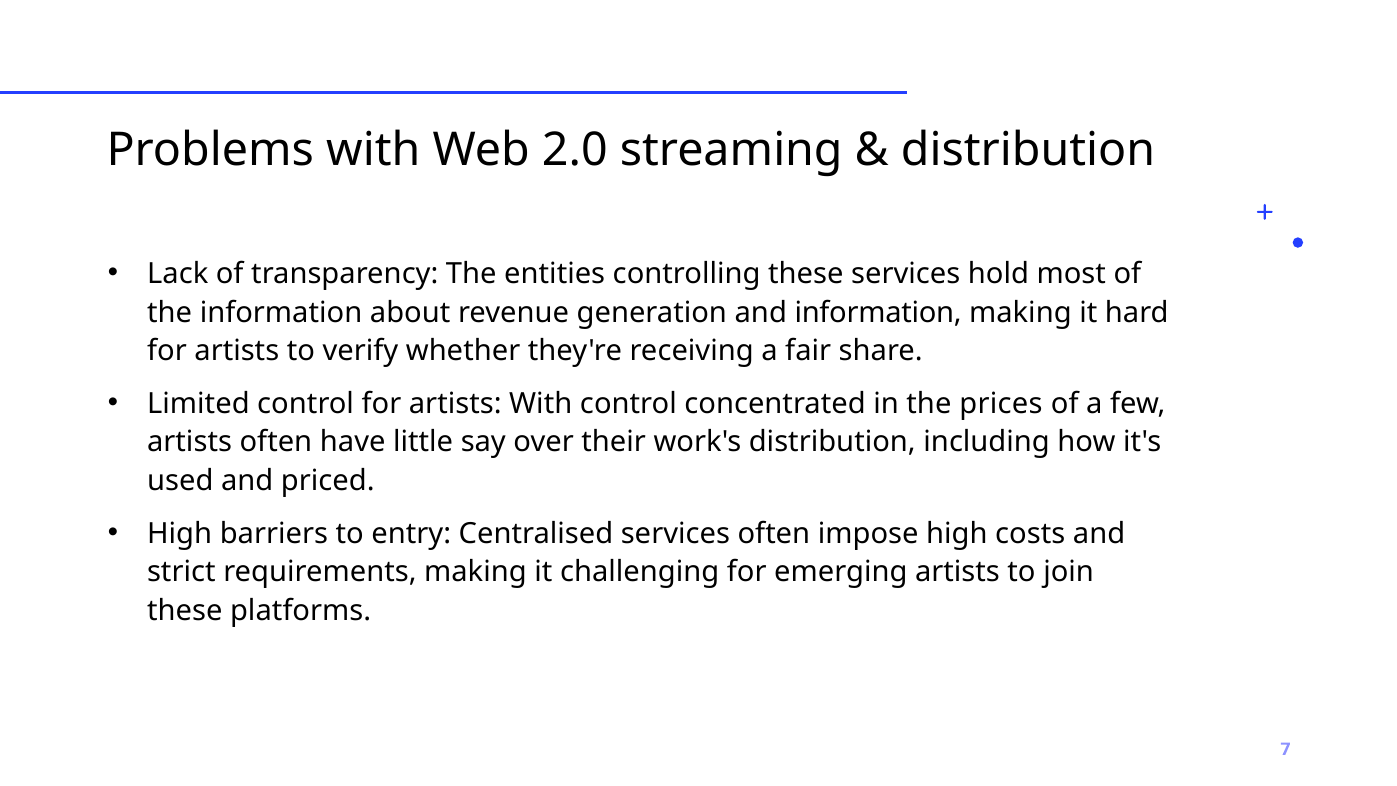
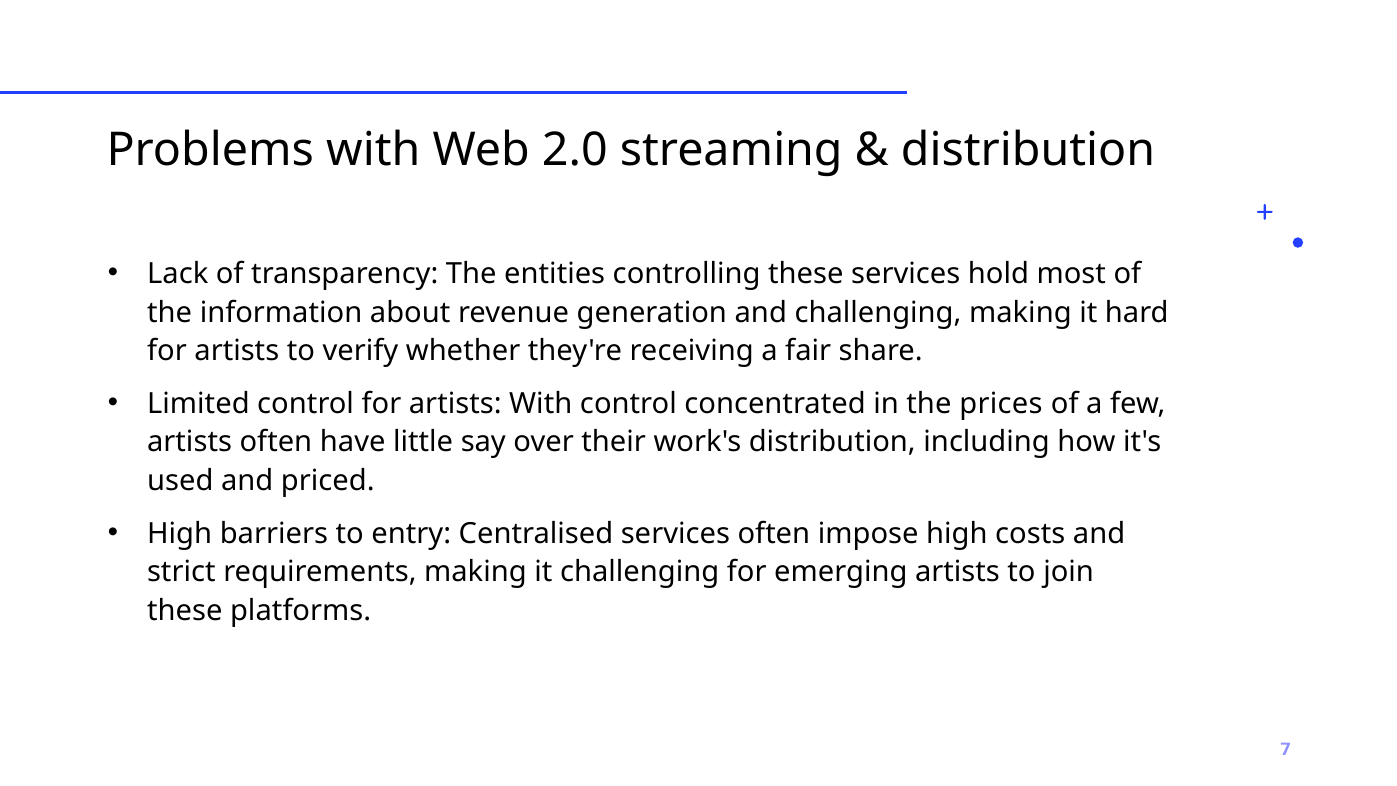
and information: information -> challenging
